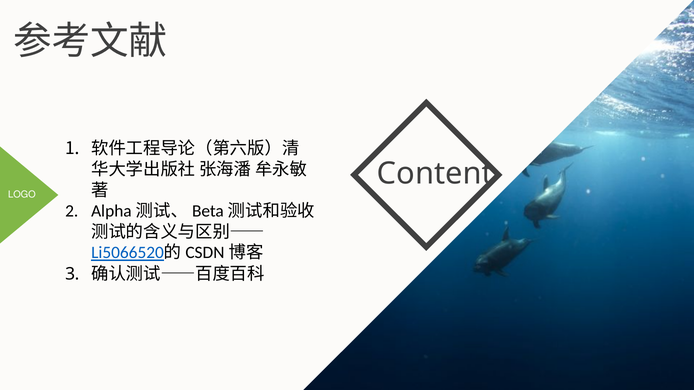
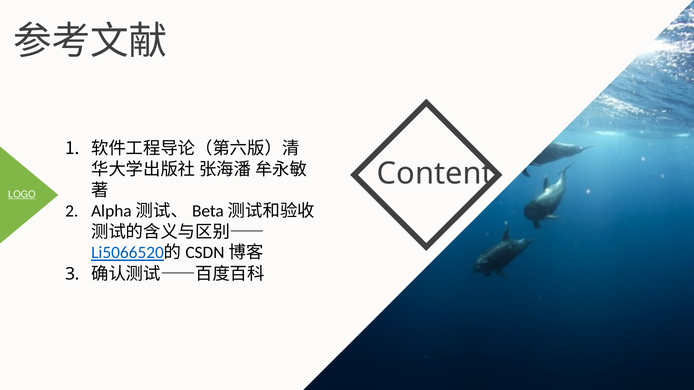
LOGO underline: none -> present
